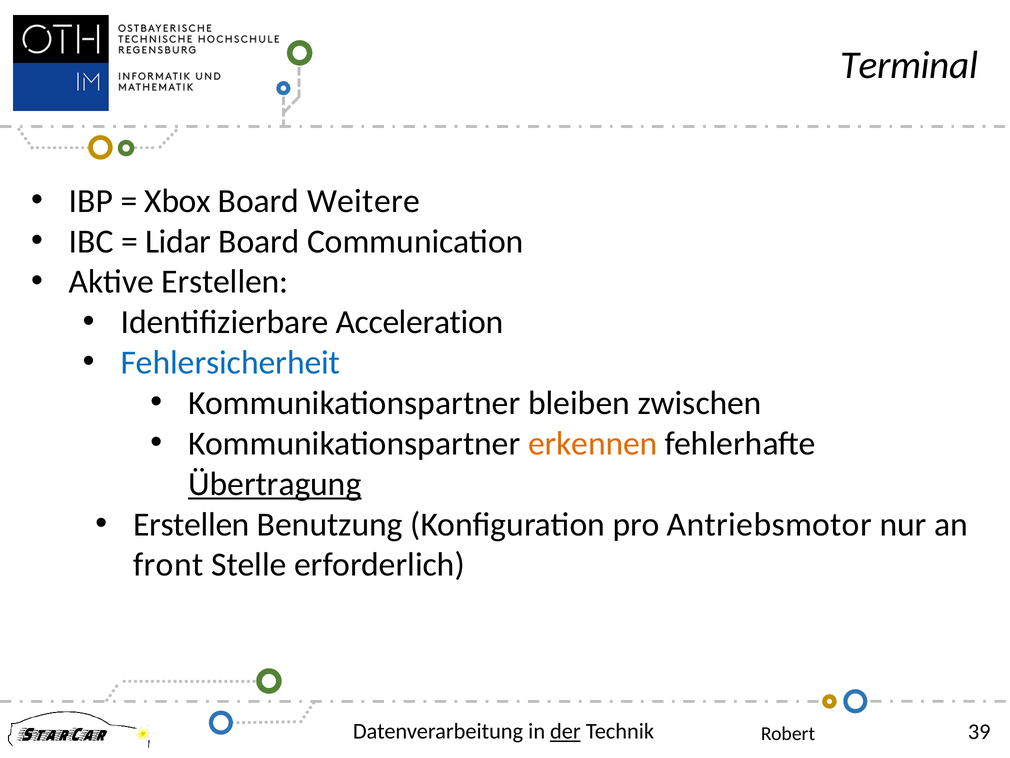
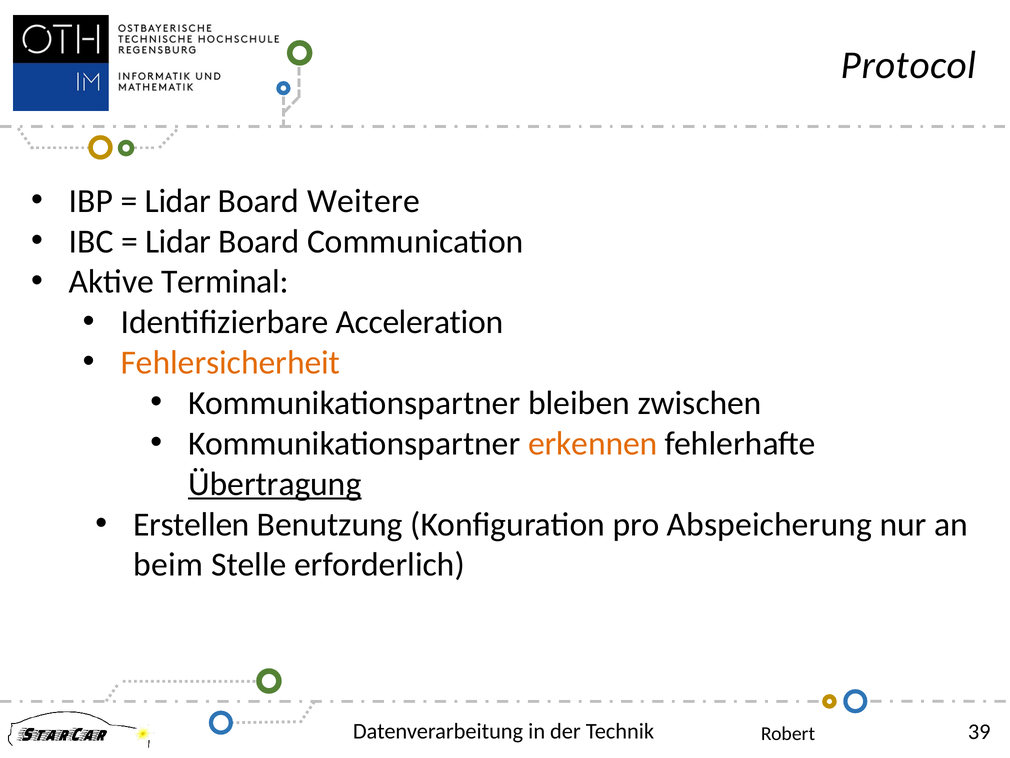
Terminal: Terminal -> Protocol
Xbox at (178, 201): Xbox -> Lidar
Aktive Erstellen: Erstellen -> Terminal
Fehlersicherheit colour: blue -> orange
Antriebsmotor: Antriebsmotor -> Abspeicherung
front: front -> beim
der underline: present -> none
